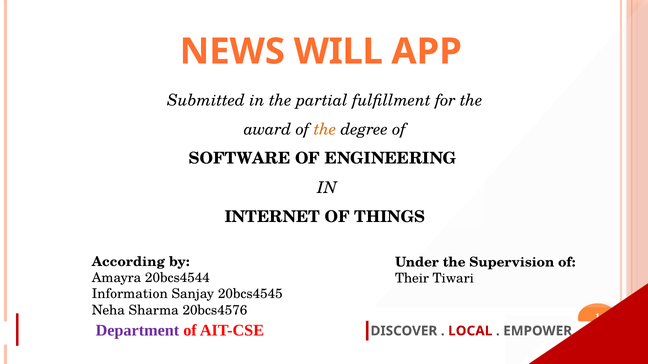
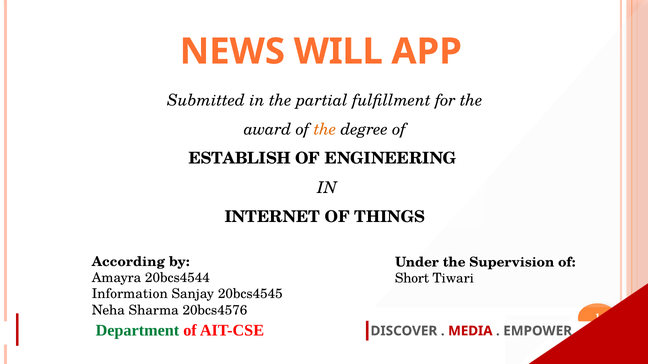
SOFTWARE: SOFTWARE -> ESTABLISH
Their: Their -> Short
Department colour: purple -> green
LOCAL: LOCAL -> MEDIA
